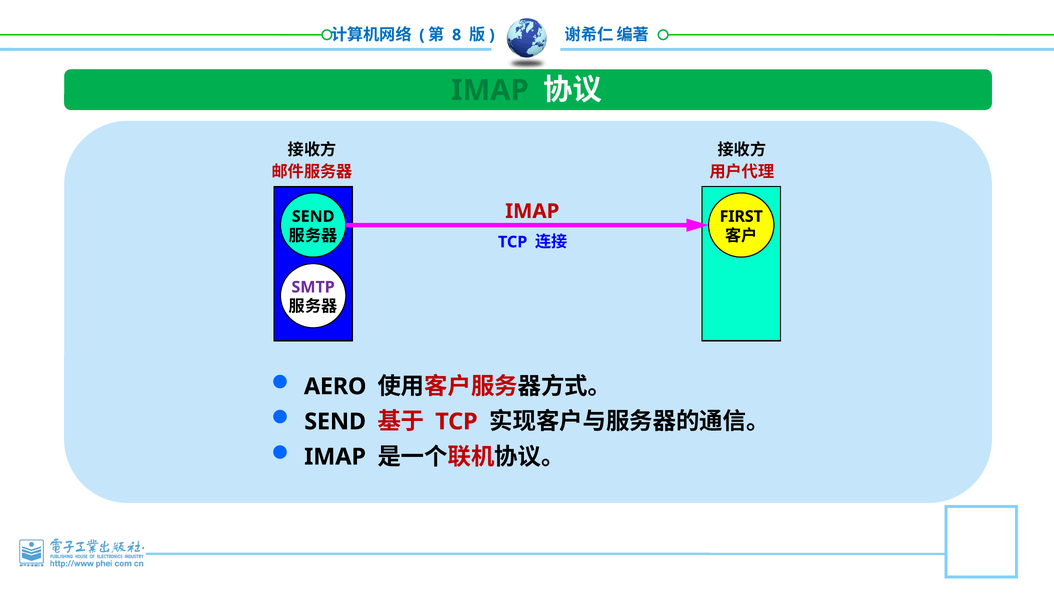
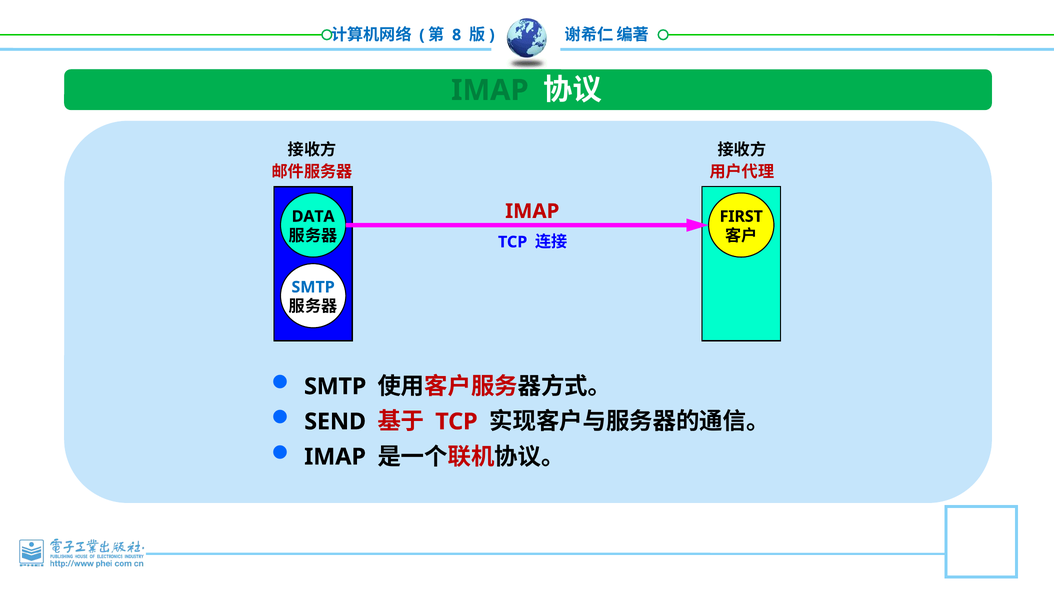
SEND at (313, 216): SEND -> DATA
SMTP at (313, 287) colour: purple -> blue
AERO at (335, 386): AERO -> SMTP
